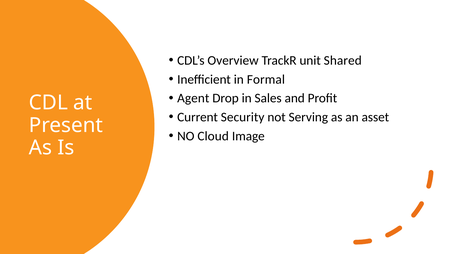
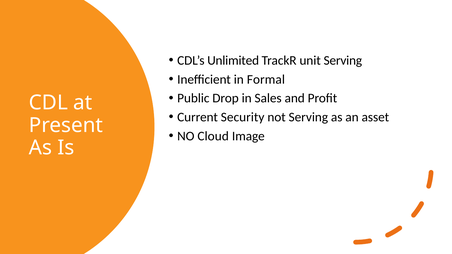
Overview: Overview -> Unlimited
unit Shared: Shared -> Serving
Agent: Agent -> Public
